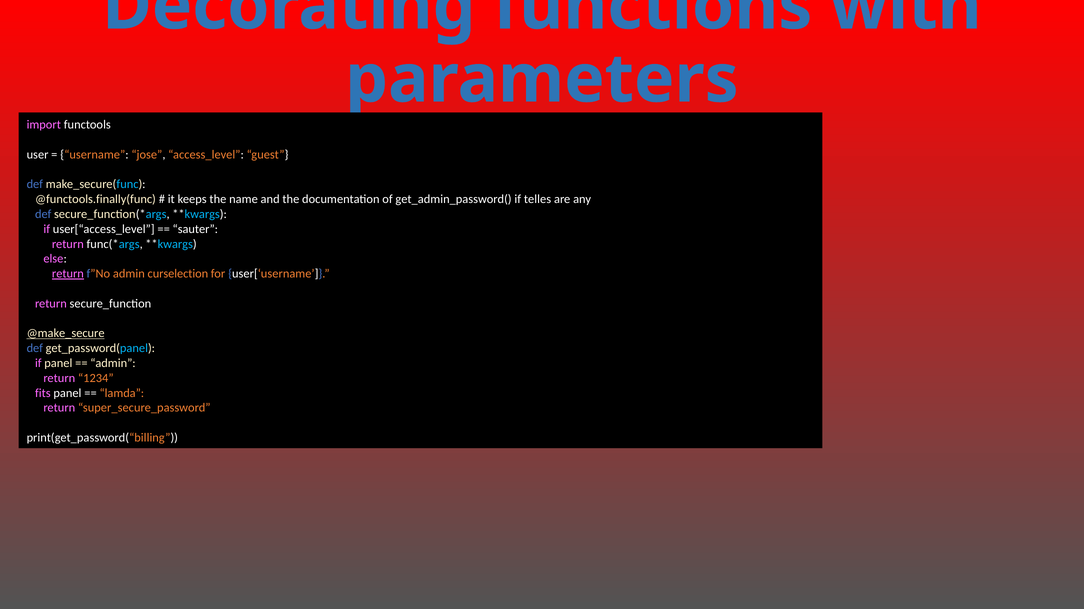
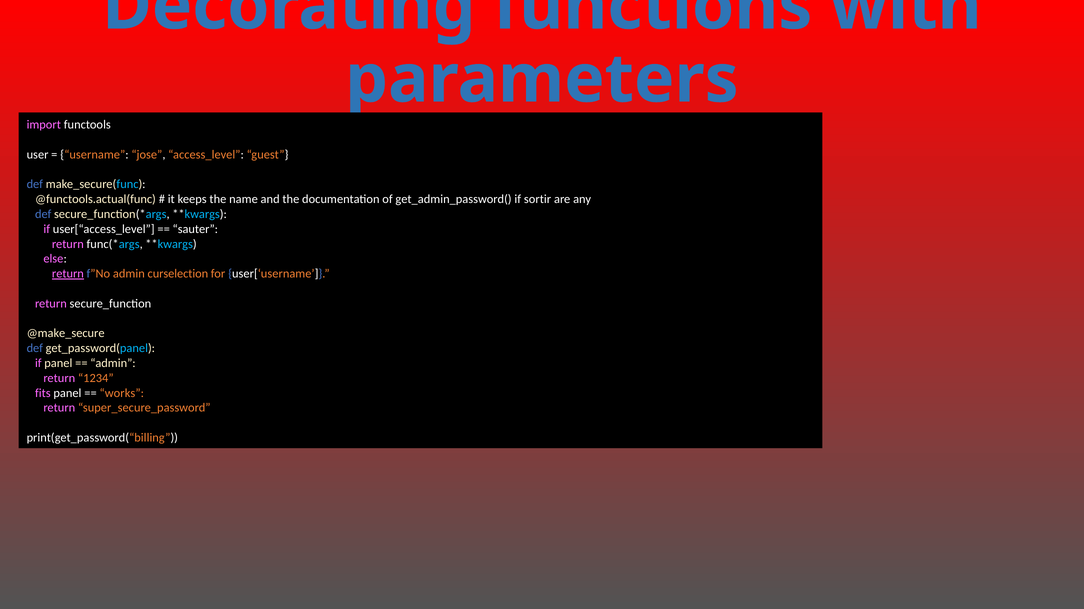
@functools.finally(func: @functools.finally(func -> @functools.actual(func
telles: telles -> sortir
@make_secure underline: present -> none
lamda: lamda -> works
